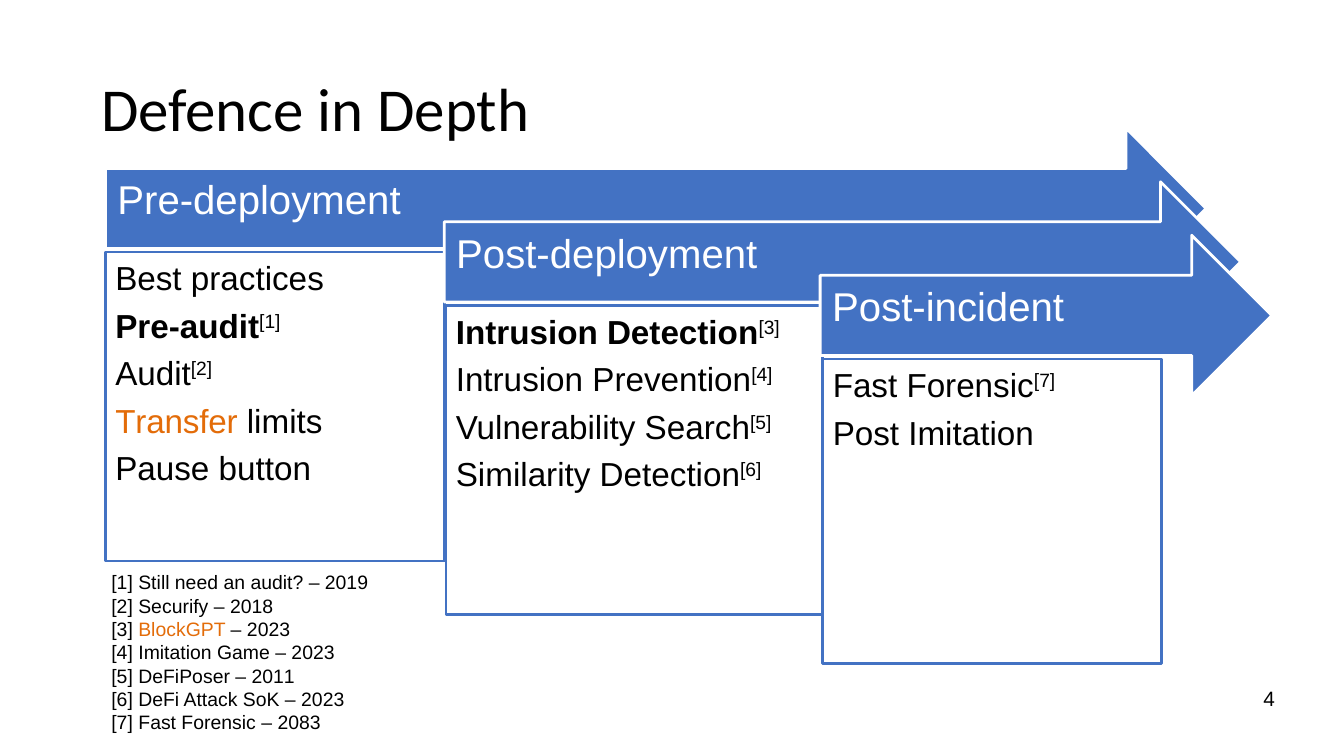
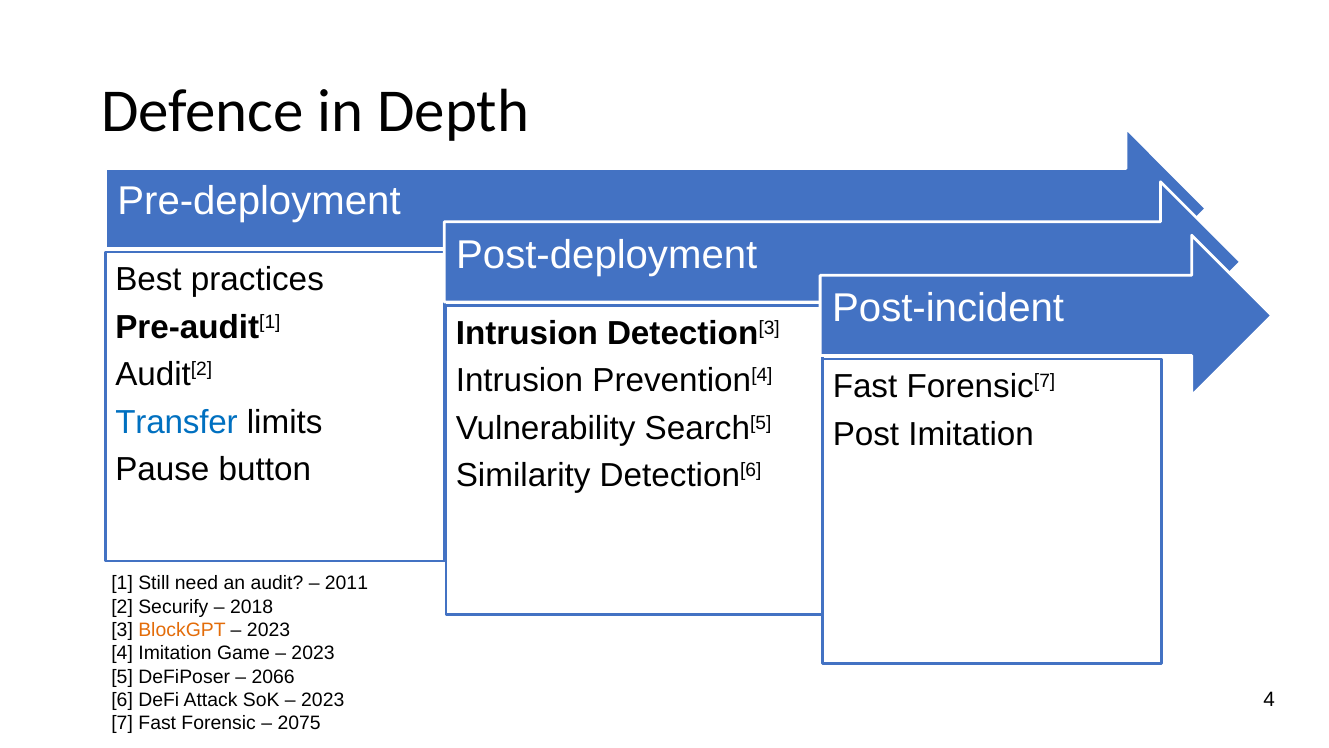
Transfer colour: orange -> blue
2019: 2019 -> 2011
2011: 2011 -> 2066
2083: 2083 -> 2075
